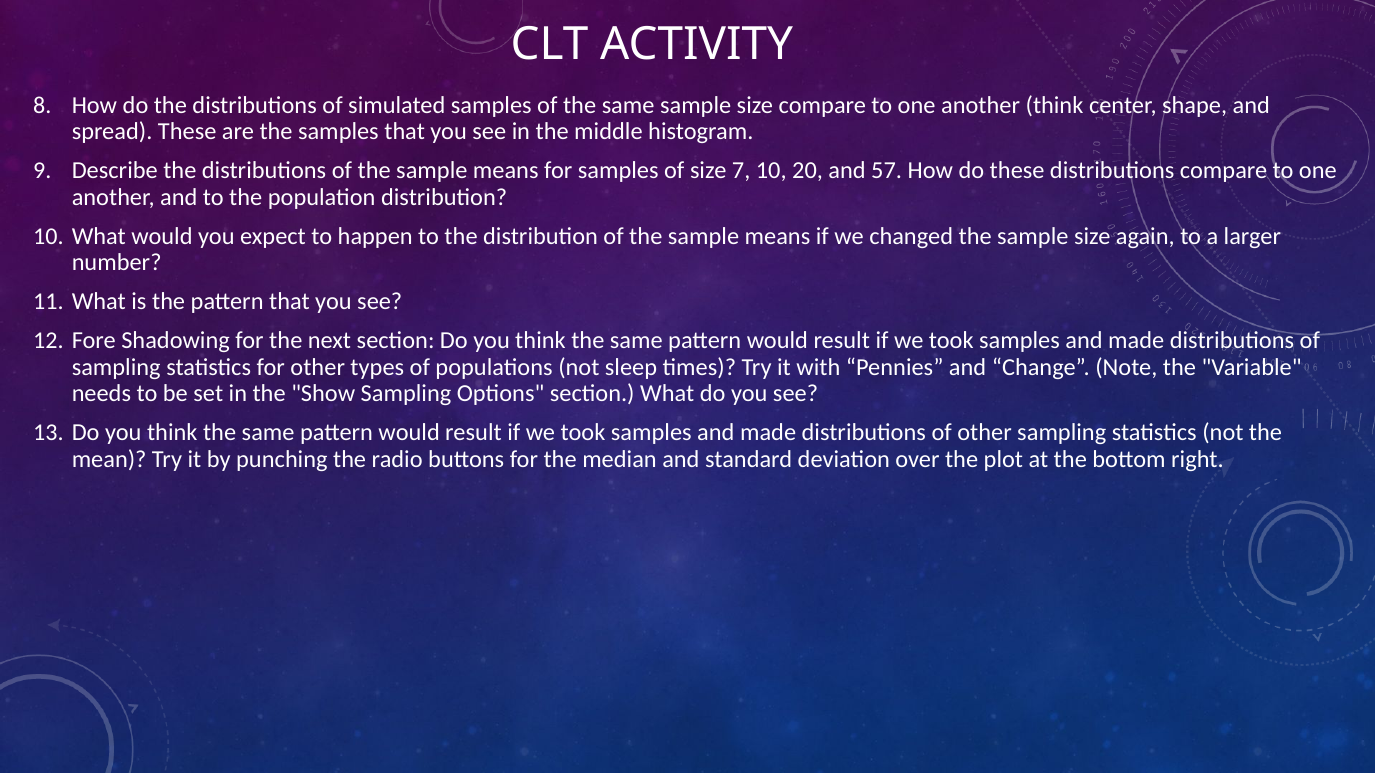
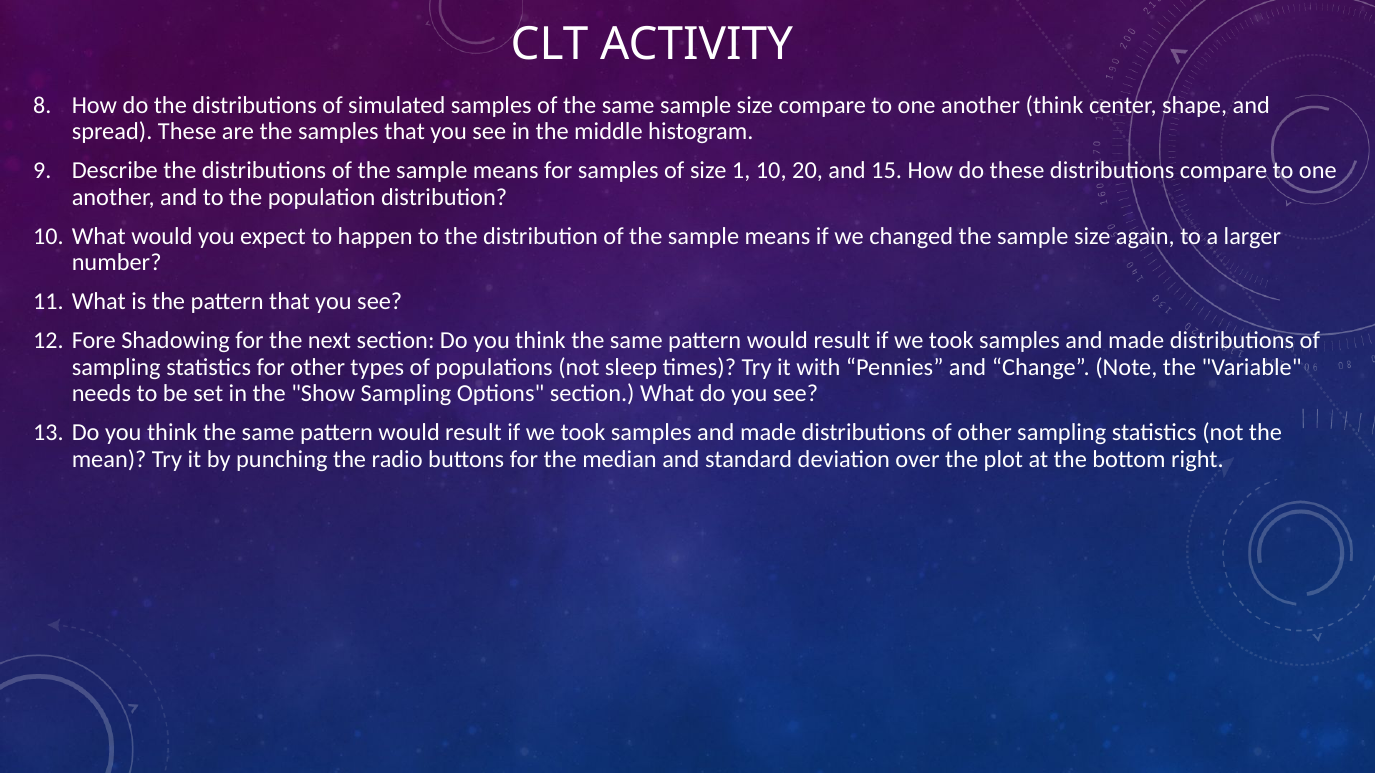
7: 7 -> 1
57: 57 -> 15
